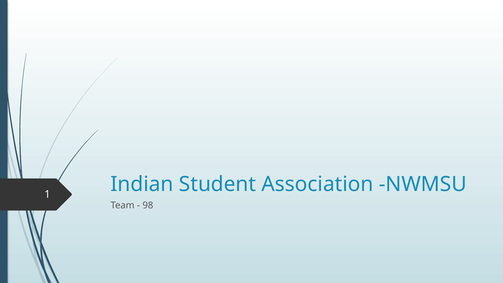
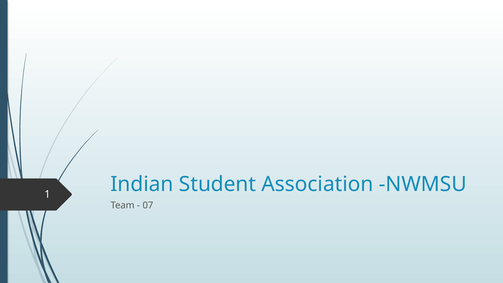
98: 98 -> 07
